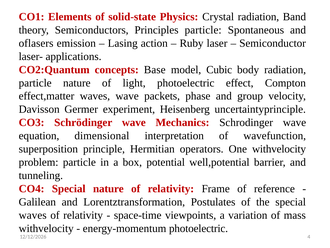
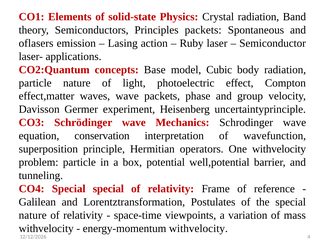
Principles particle: particle -> packets
dimensional: dimensional -> conservation
Special nature: nature -> special
waves at (33, 215): waves -> nature
energy-momentum photoelectric: photoelectric -> withvelocity
